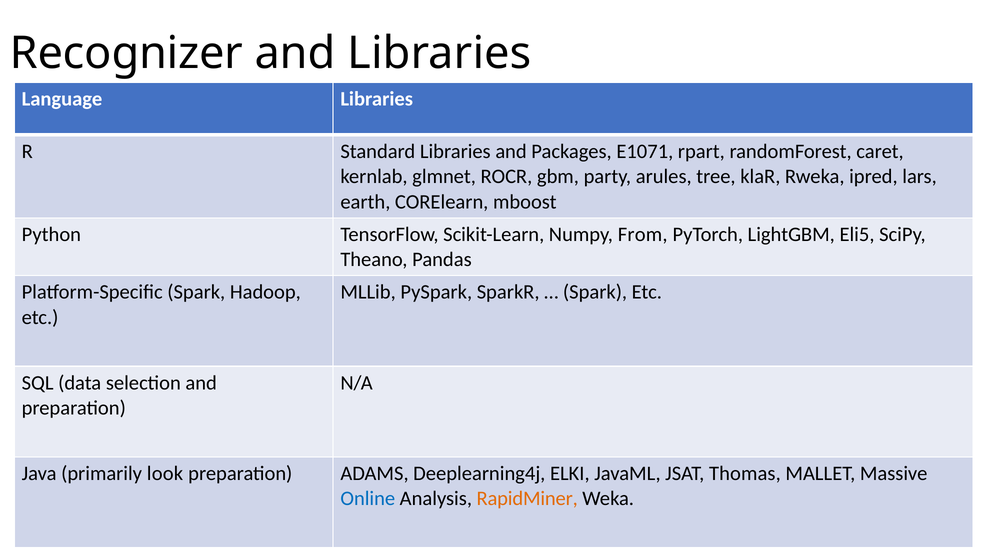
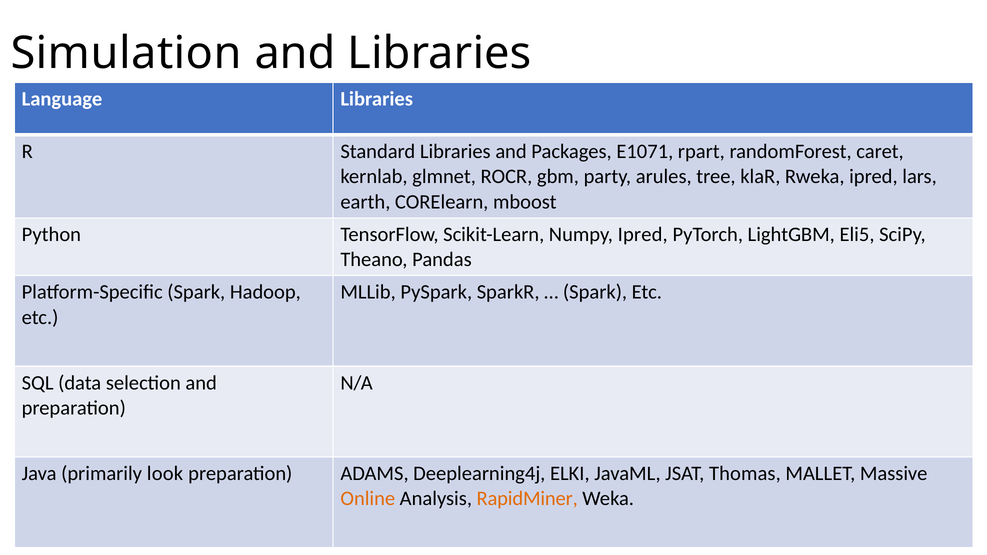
Recognizer: Recognizer -> Simulation
Numpy From: From -> Ipred
Online colour: blue -> orange
